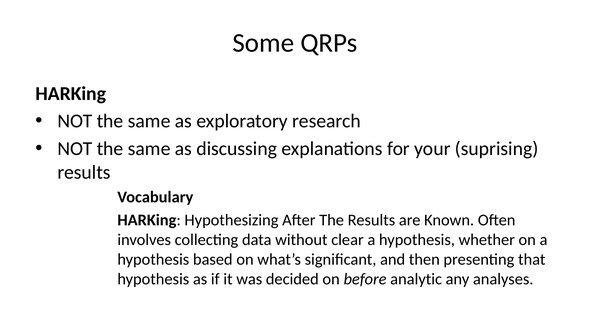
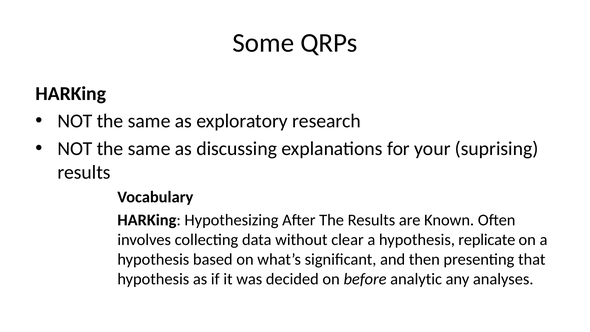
whether: whether -> replicate
